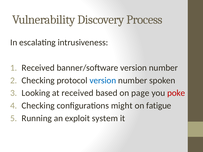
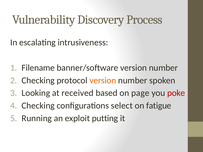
Received at (38, 68): Received -> Filename
version at (103, 81) colour: blue -> orange
might: might -> select
system: system -> putting
